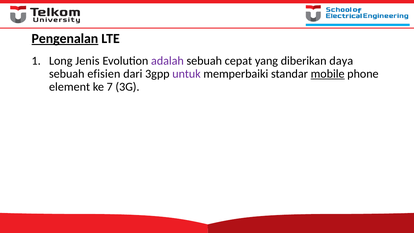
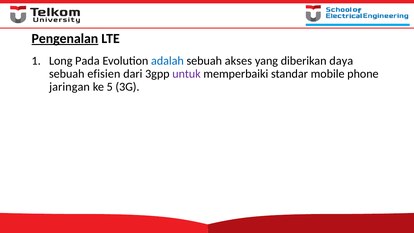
Jenis: Jenis -> Pada
adalah colour: purple -> blue
cepat: cepat -> akses
mobile underline: present -> none
element: element -> jaringan
7: 7 -> 5
